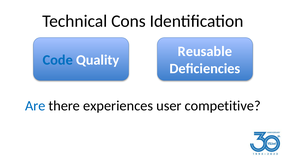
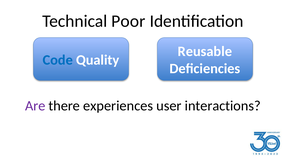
Cons: Cons -> Poor
Are colour: blue -> purple
competitive: competitive -> interactions
